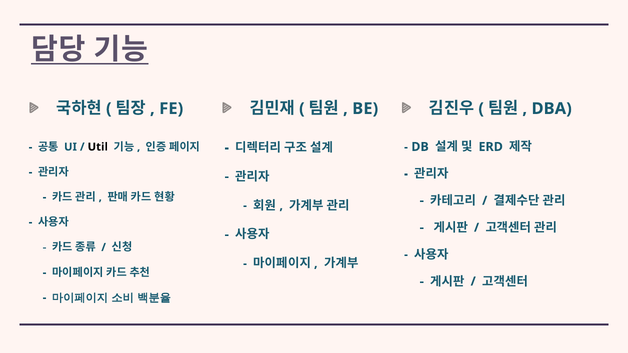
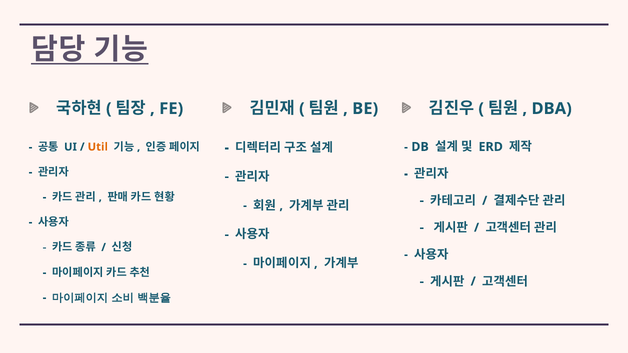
Util colour: black -> orange
